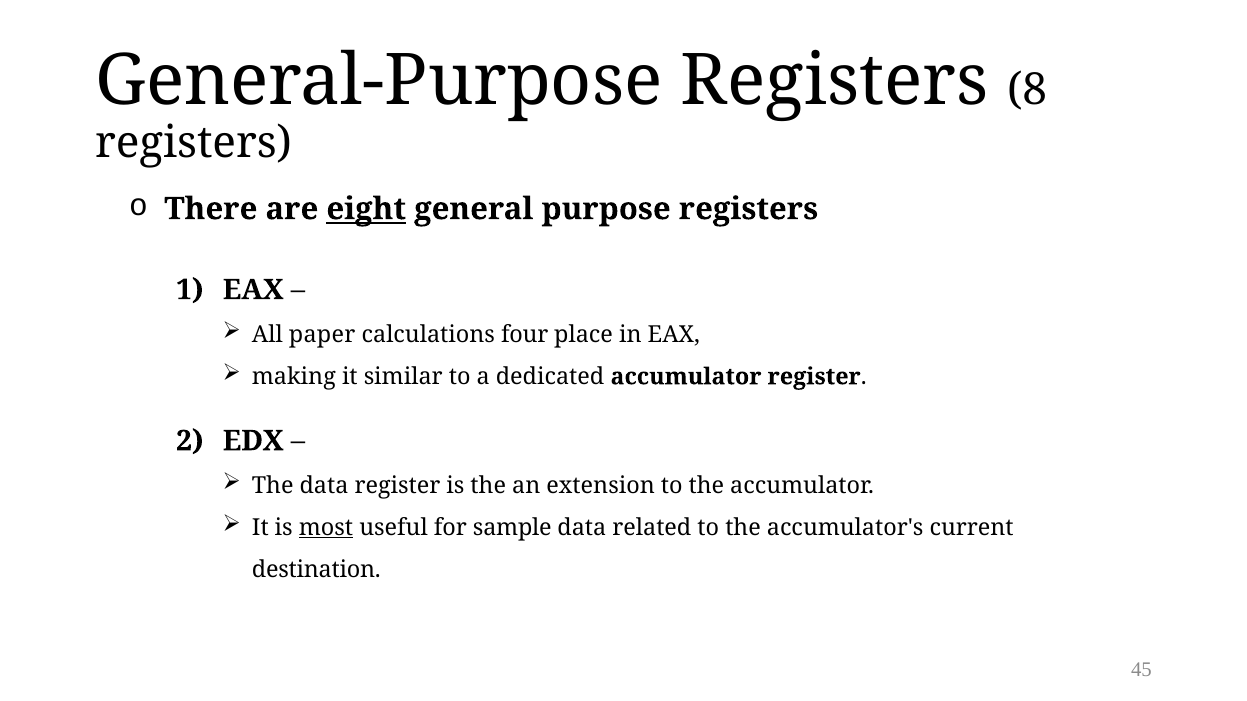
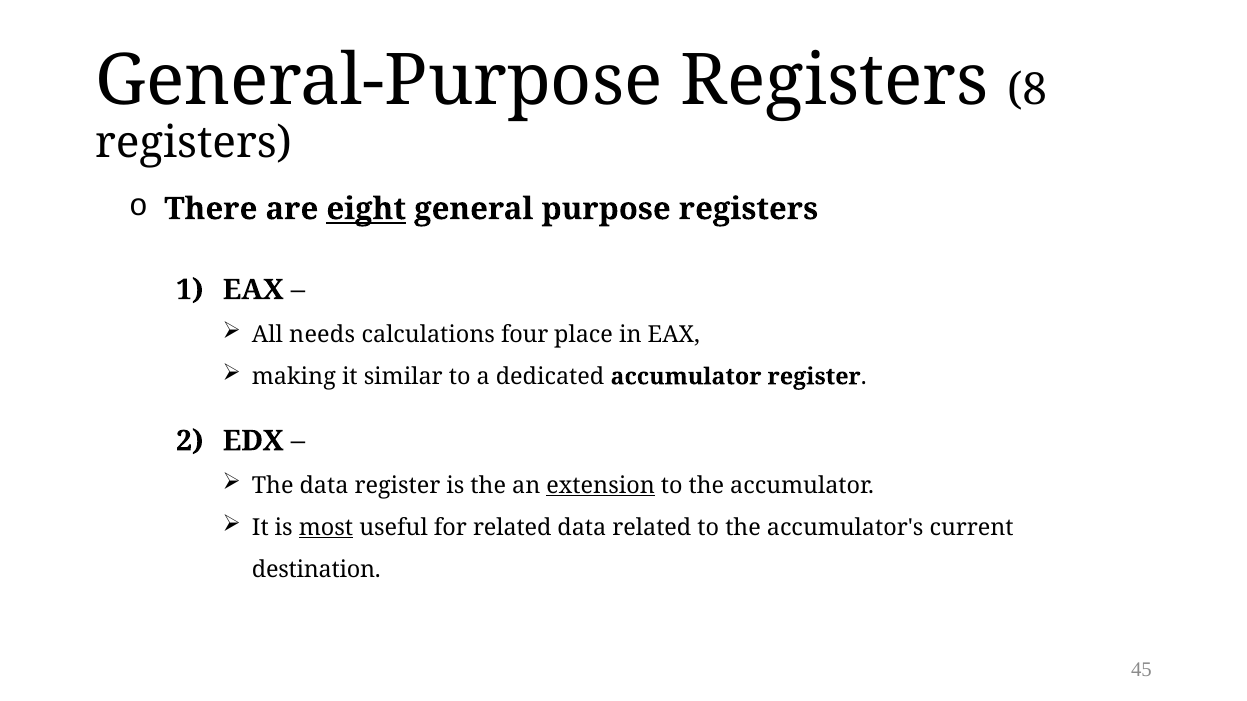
paper: paper -> needs
extension underline: none -> present
for sample: sample -> related
